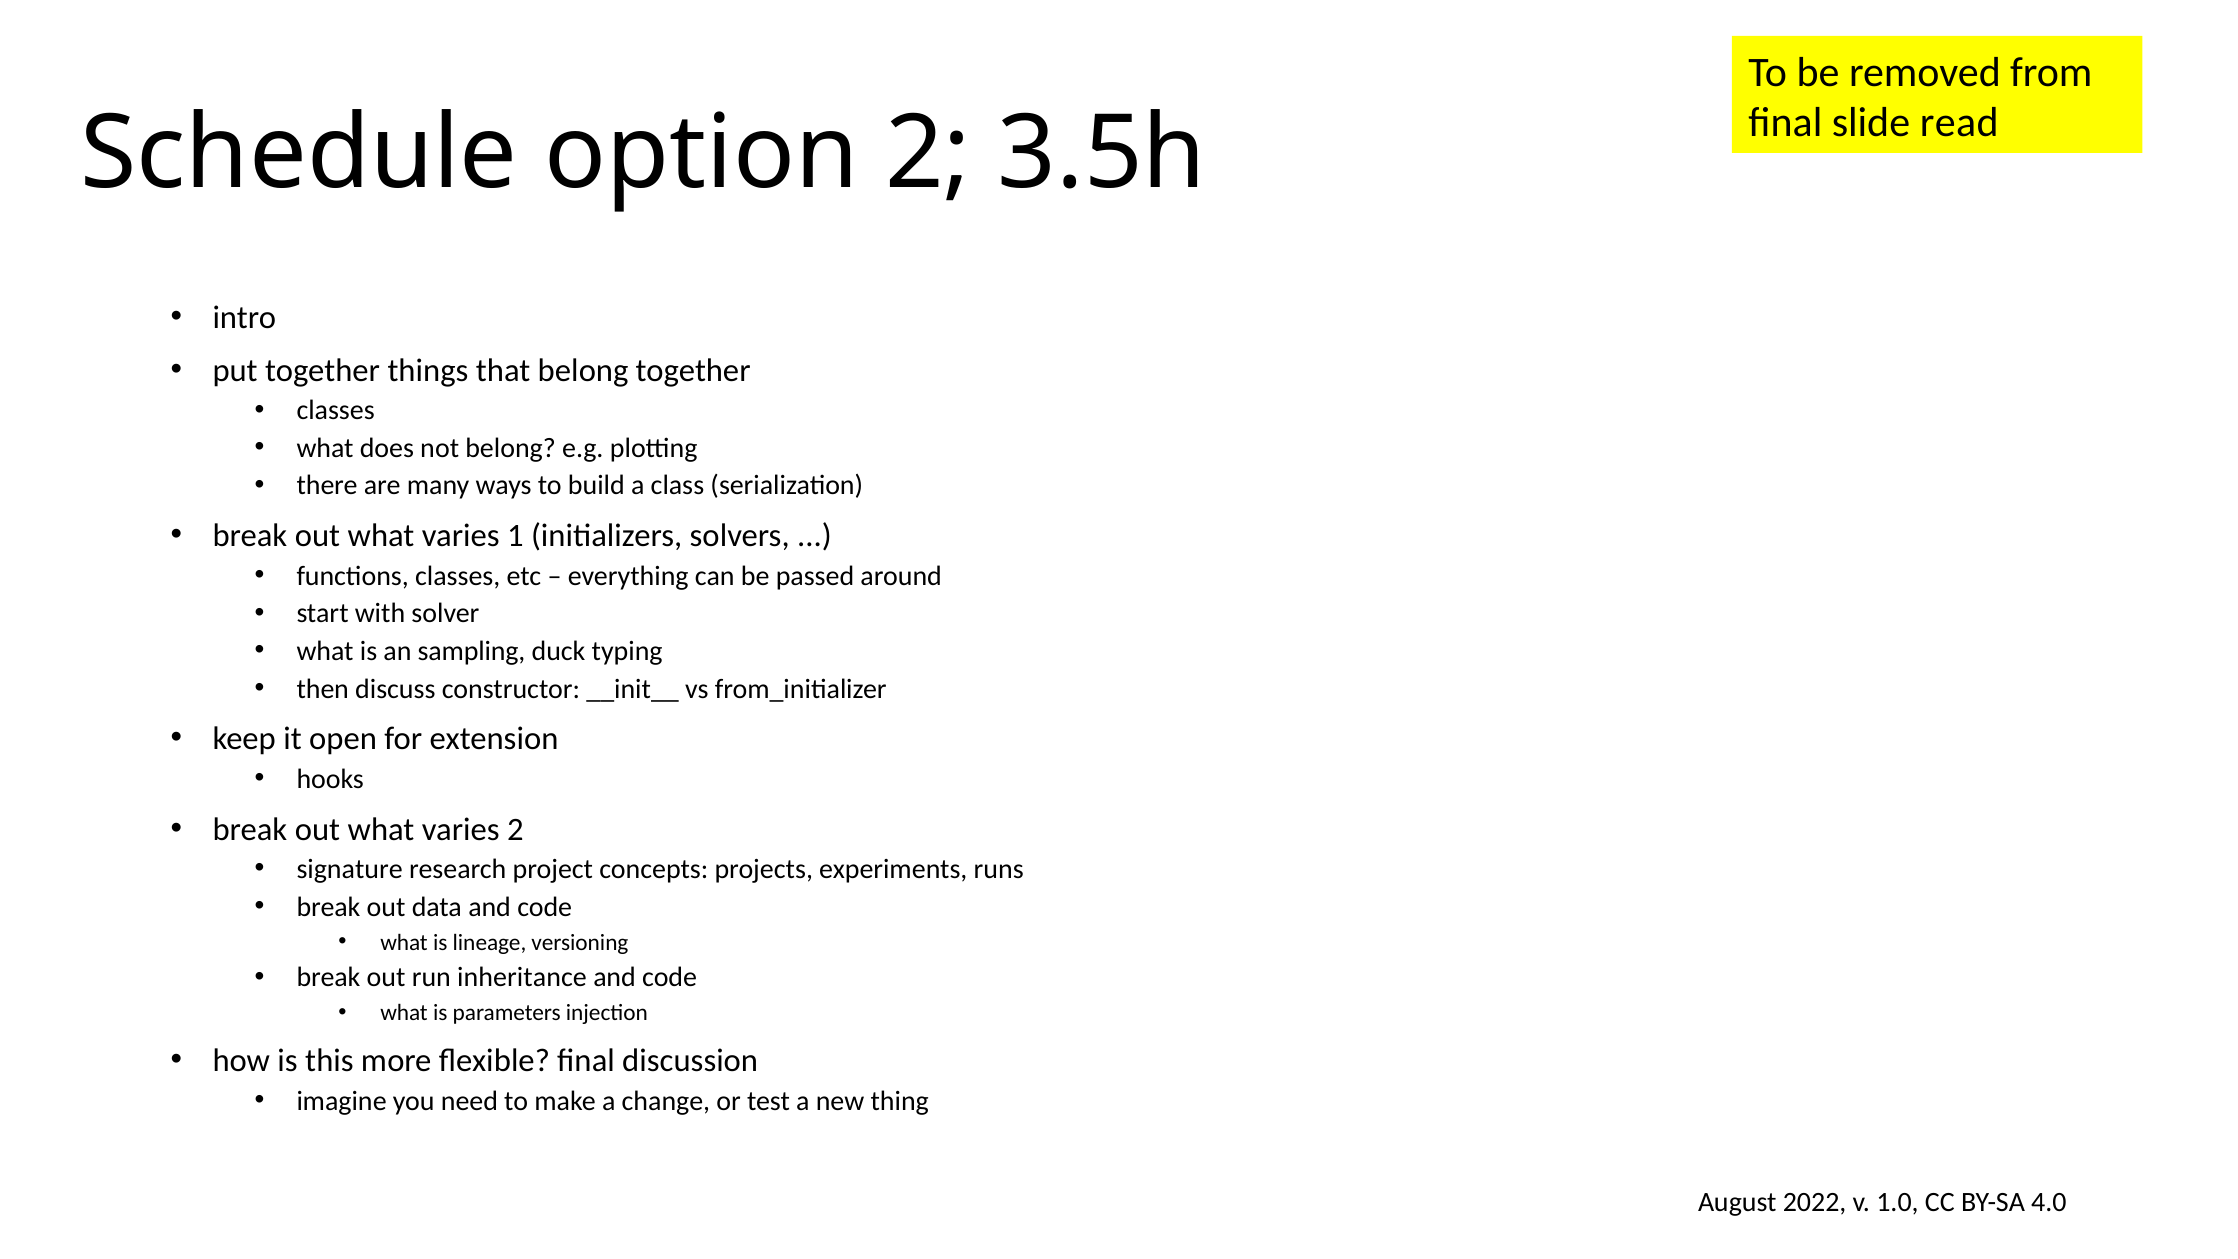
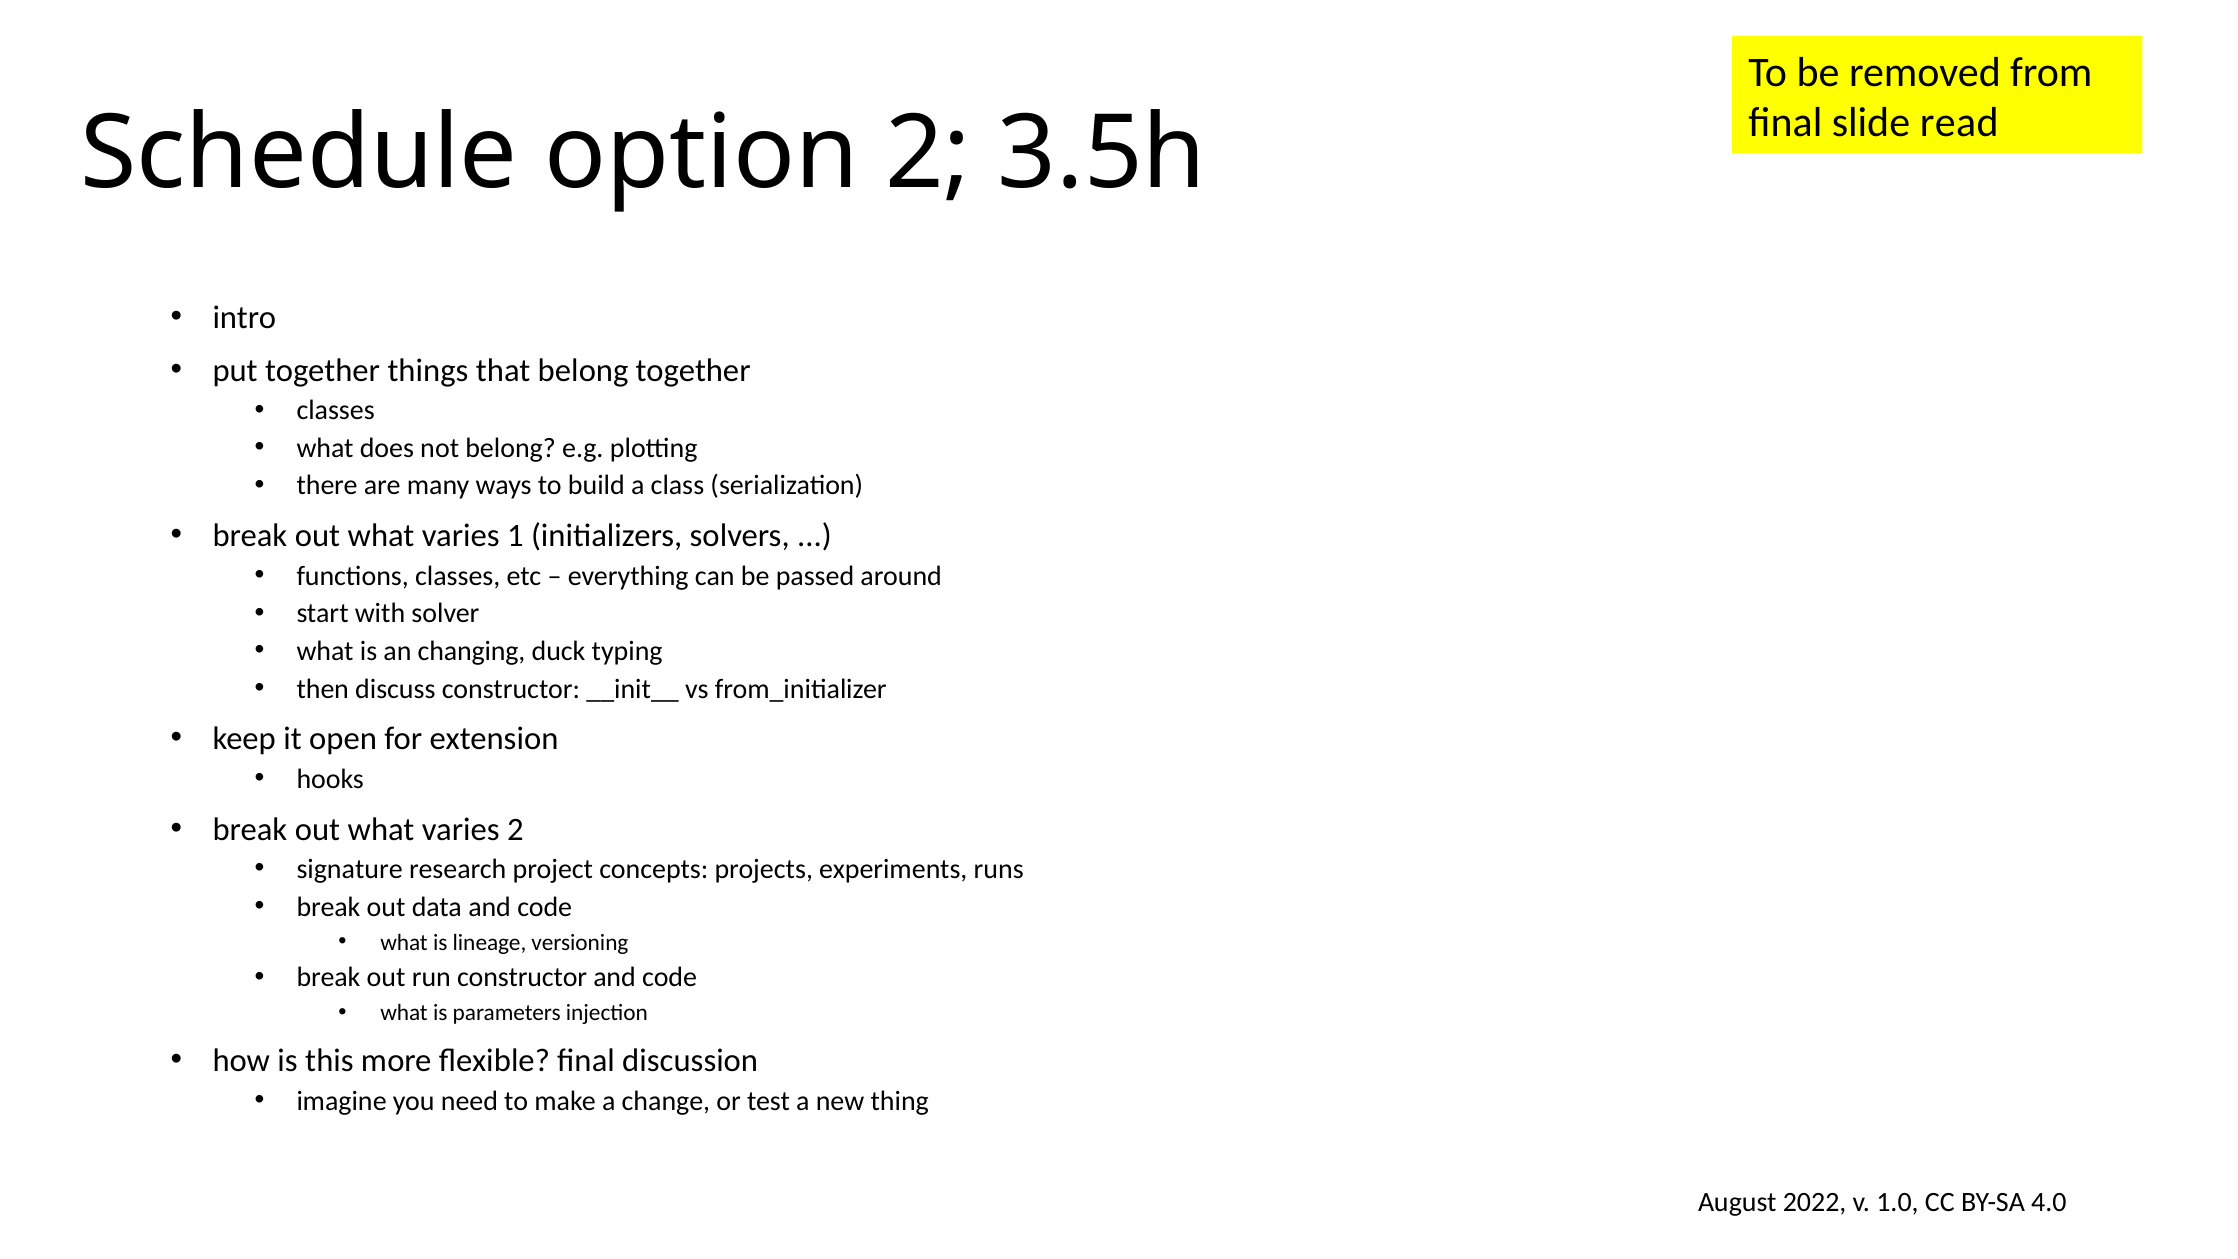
sampling: sampling -> changing
run inheritance: inheritance -> constructor
